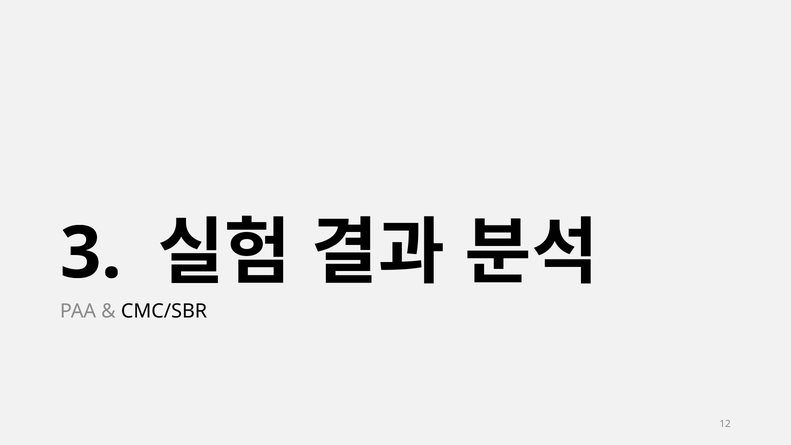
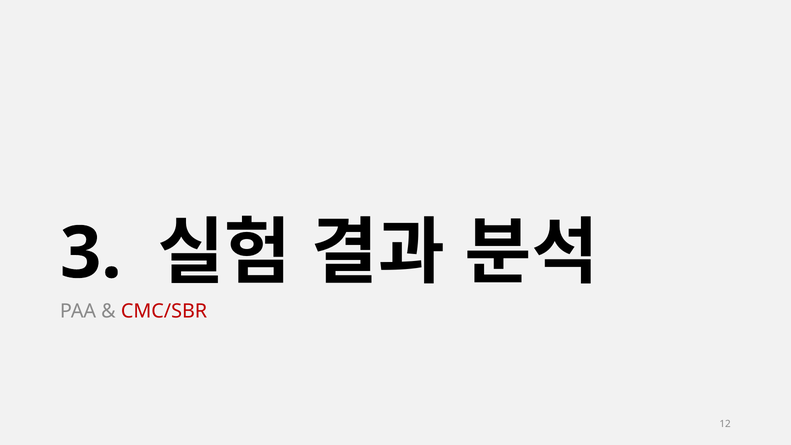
CMC/SBR colour: black -> red
